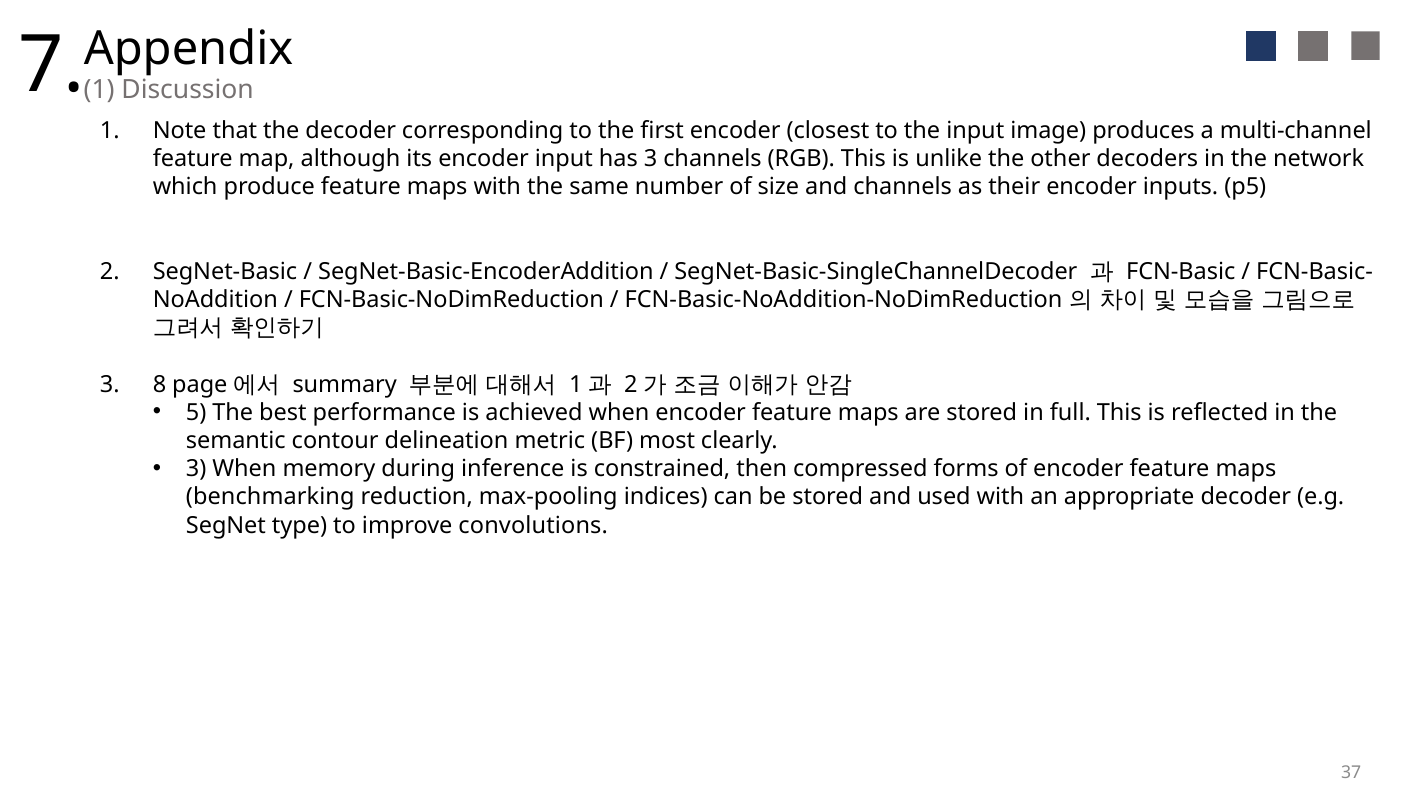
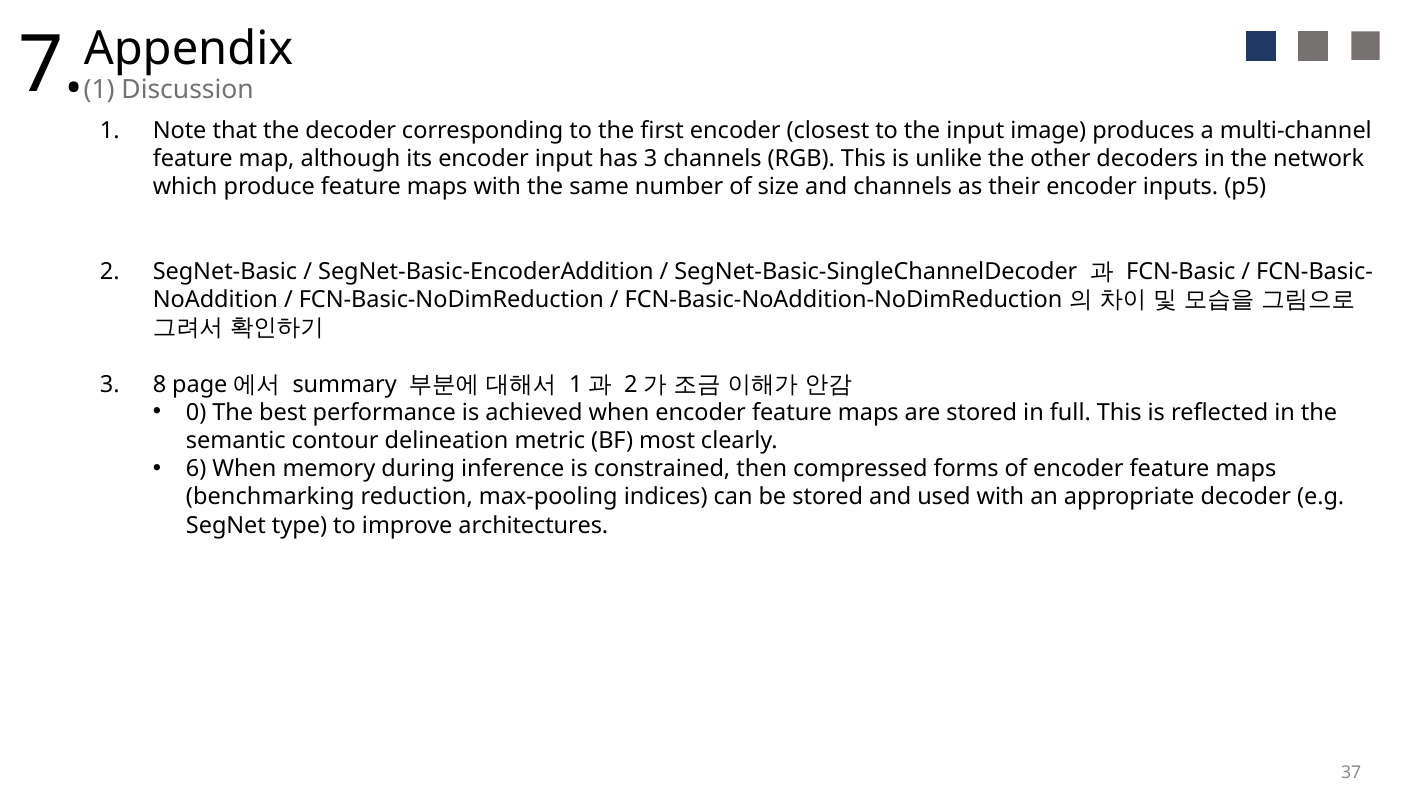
5: 5 -> 0
3 at (196, 469): 3 -> 6
convolutions: convolutions -> architectures
